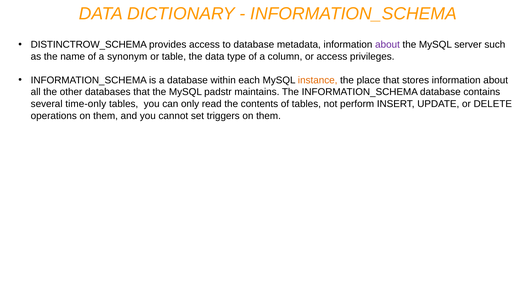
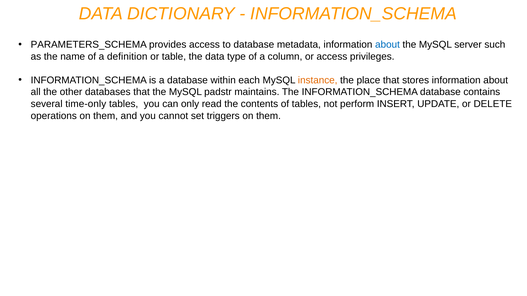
DISTINCTROW_SCHEMA: DISTINCTROW_SCHEMA -> PARAMETERS_SCHEMA
about at (387, 45) colour: purple -> blue
synonym: synonym -> definition
